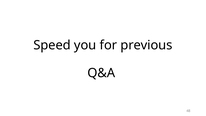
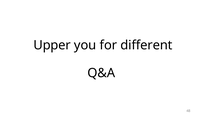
Speed: Speed -> Upper
previous: previous -> different
